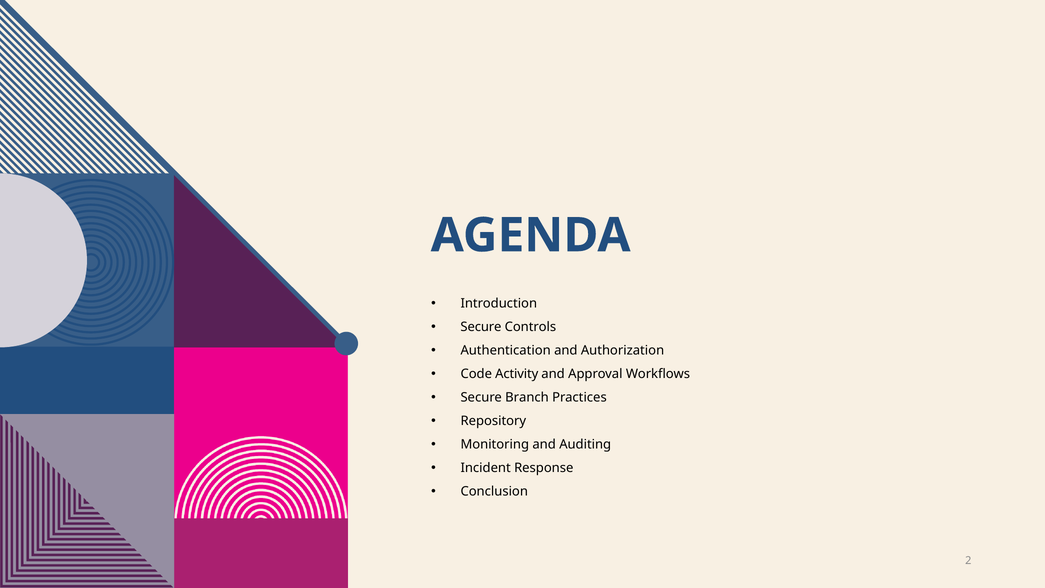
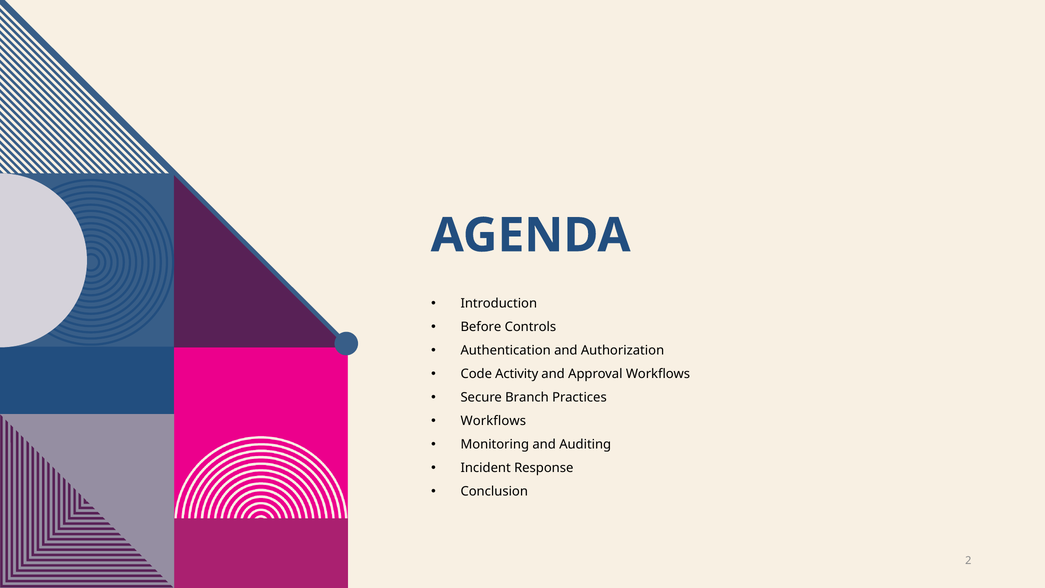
Secure at (481, 327): Secure -> Before
Repository at (493, 421): Repository -> Workflows
